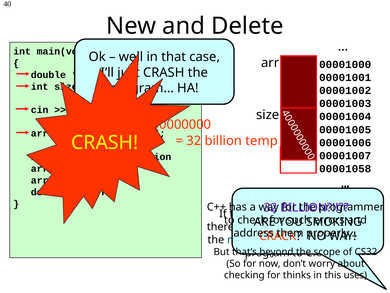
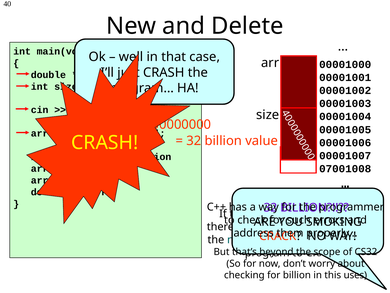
temp: temp -> value
00001058: 00001058 -> 07001008
for thinks: thinks -> billion
